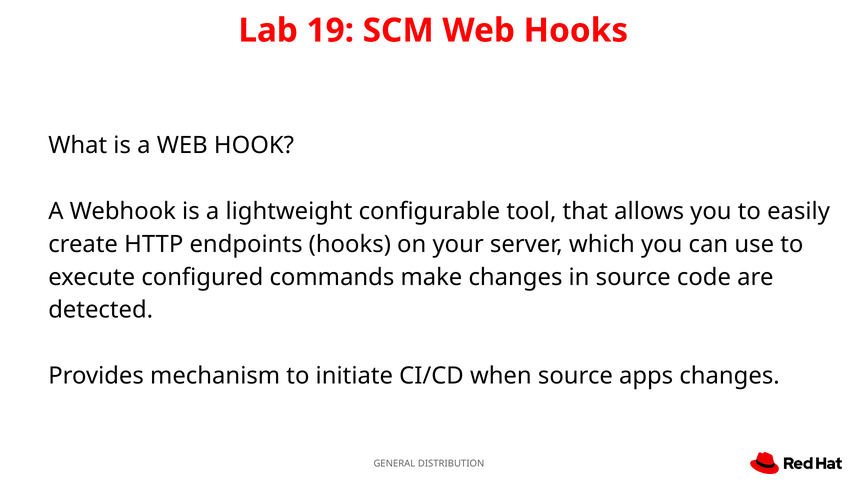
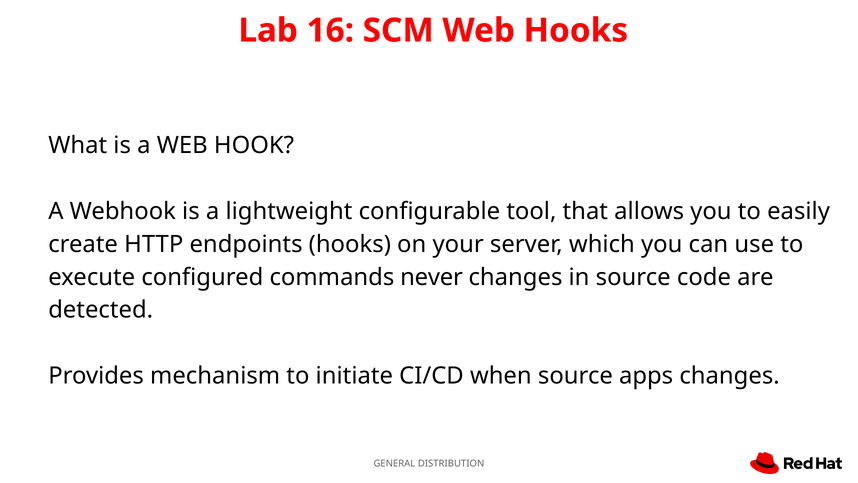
19: 19 -> 16
make: make -> never
